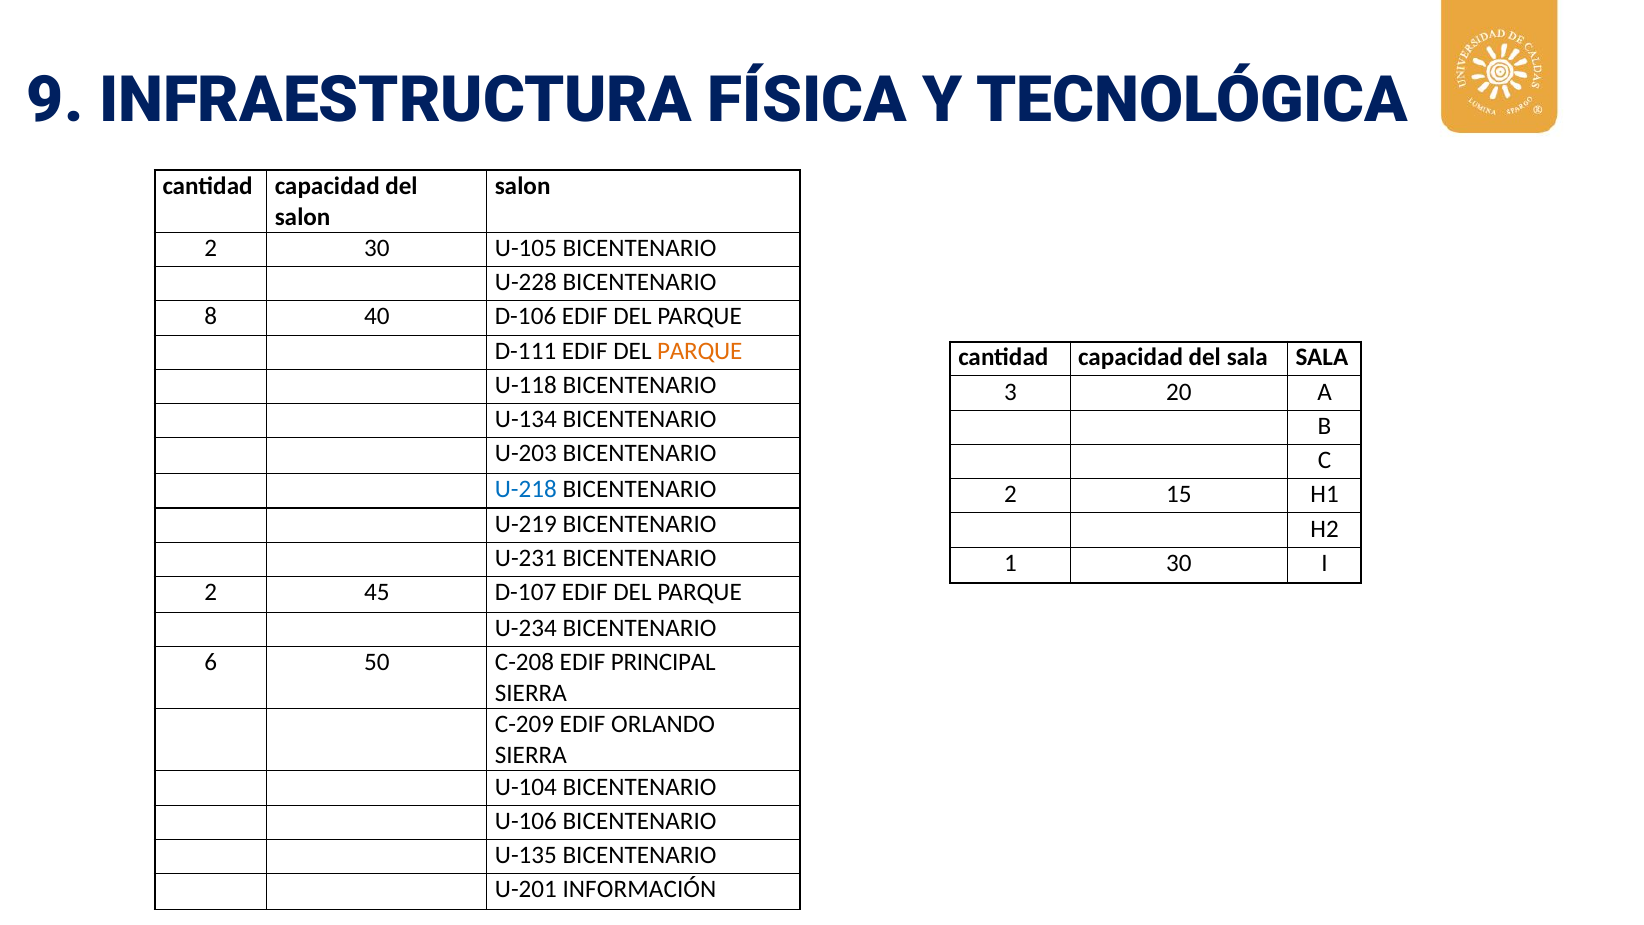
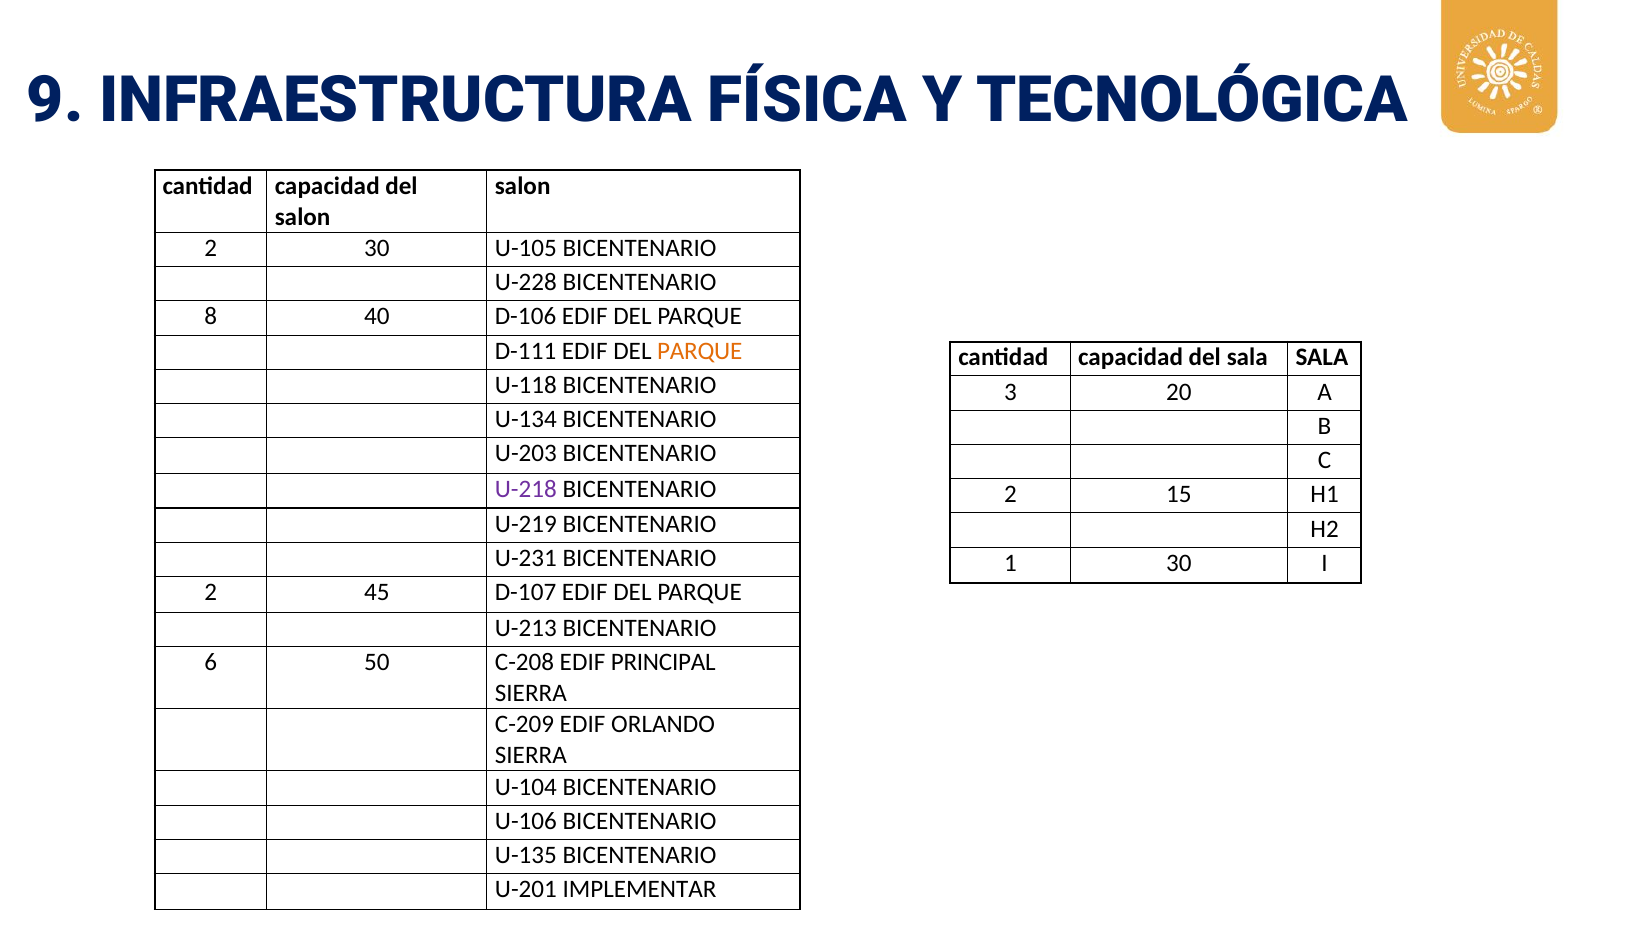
U-218 colour: blue -> purple
U-234: U-234 -> U-213
INFORMACIÓN: INFORMACIÓN -> IMPLEMENTAR
